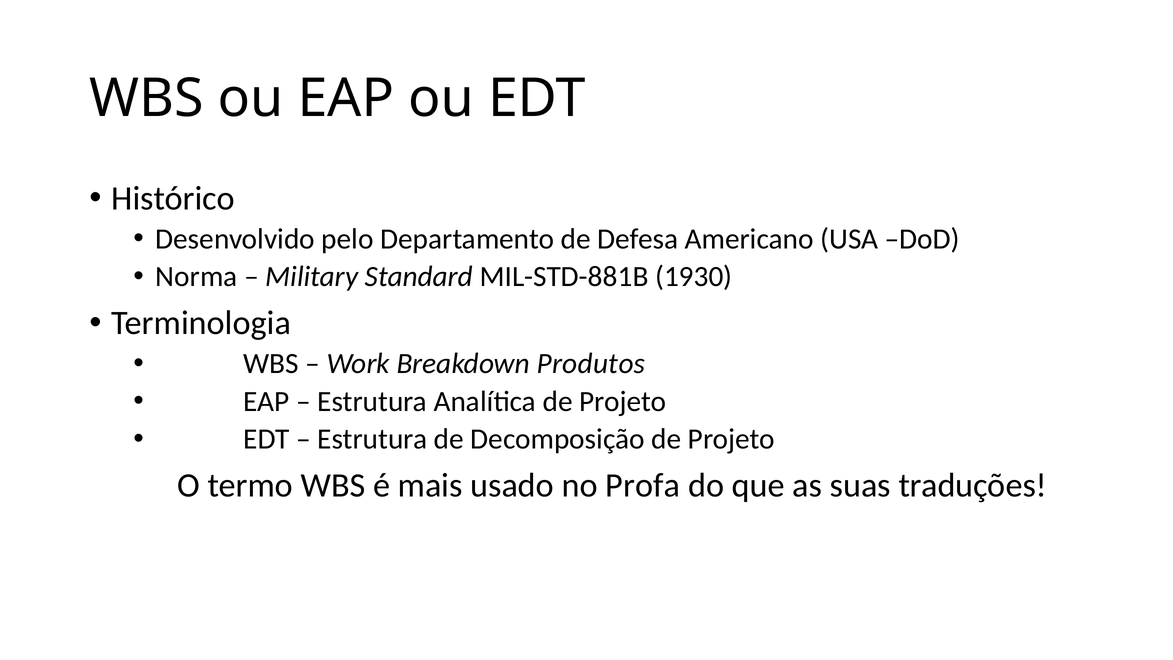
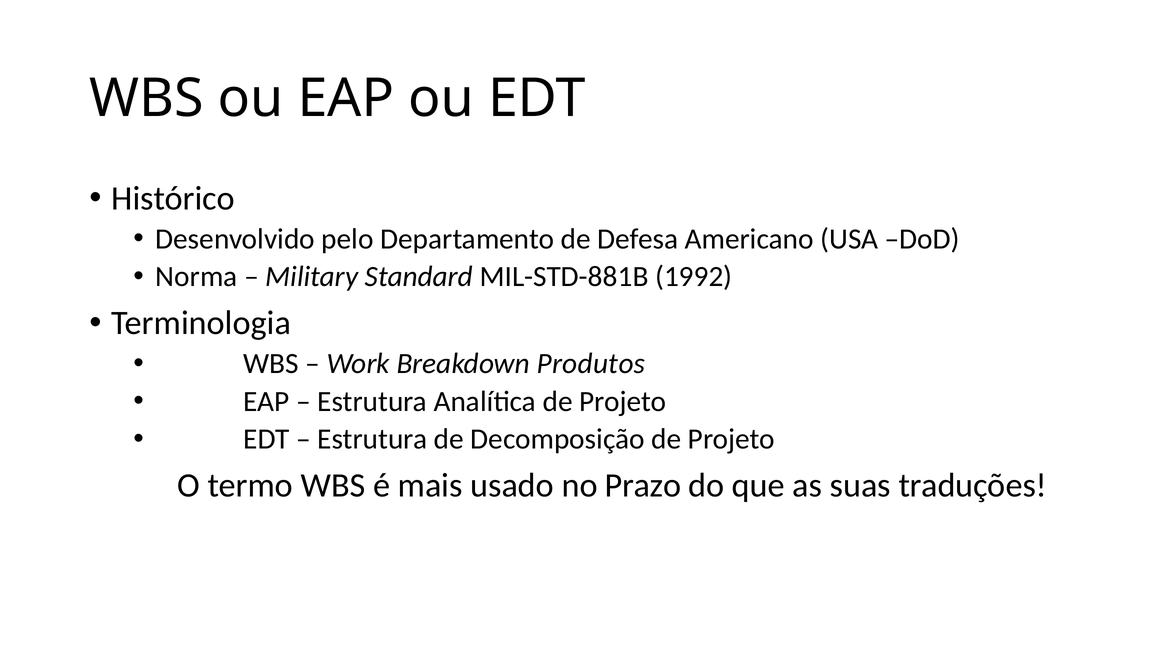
1930: 1930 -> 1992
Profa: Profa -> Prazo
